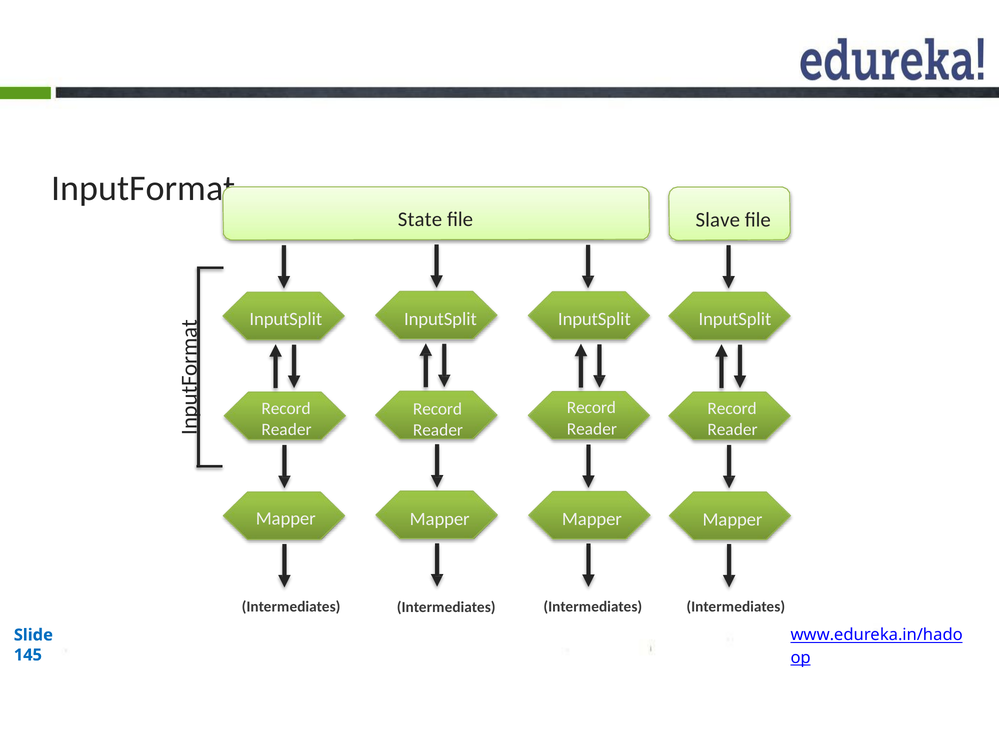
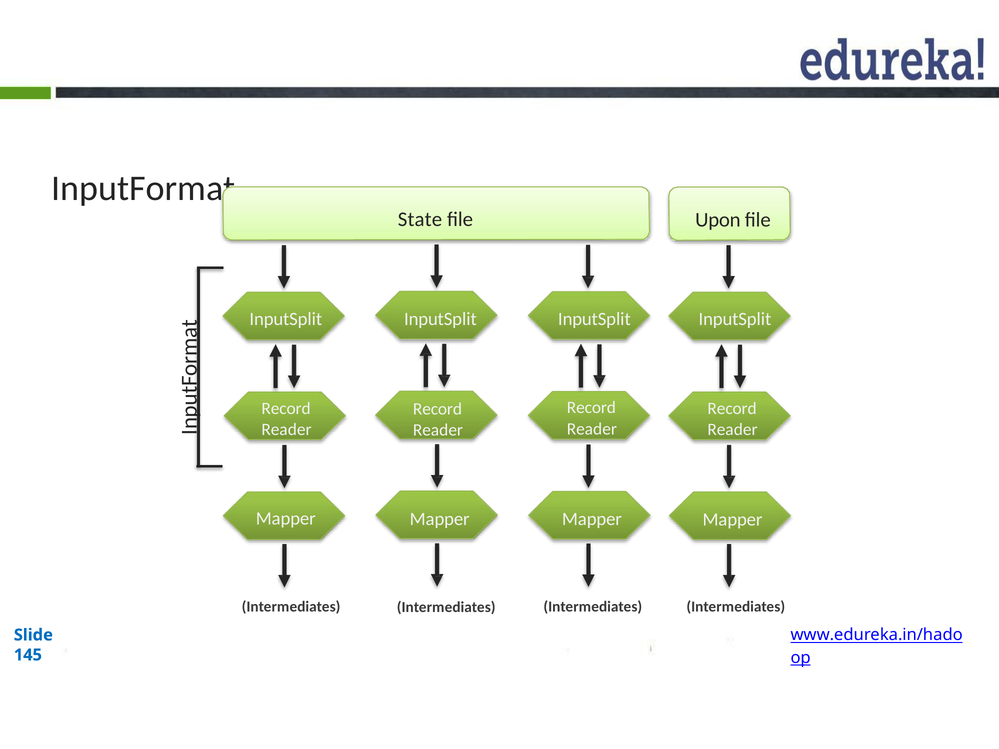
Slave: Slave -> Upon
